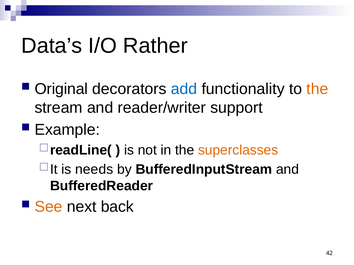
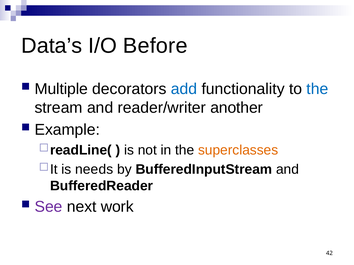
Rather: Rather -> Before
Original: Original -> Multiple
the at (317, 89) colour: orange -> blue
support: support -> another
See colour: orange -> purple
back: back -> work
